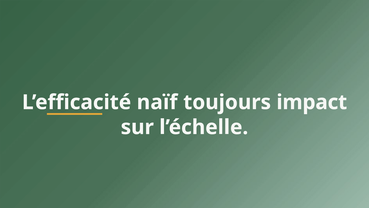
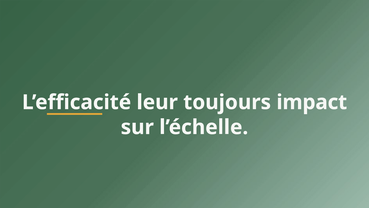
naïf: naïf -> leur
